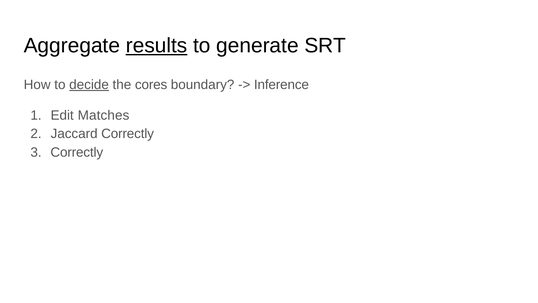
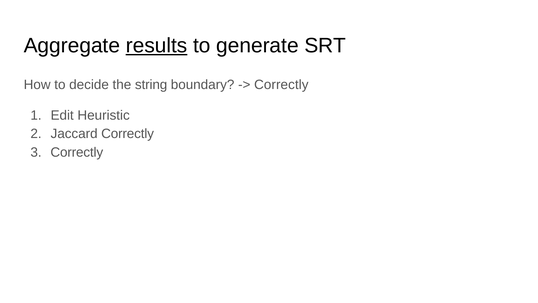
decide underline: present -> none
cores: cores -> string
Inference at (281, 85): Inference -> Correctly
Matches: Matches -> Heuristic
